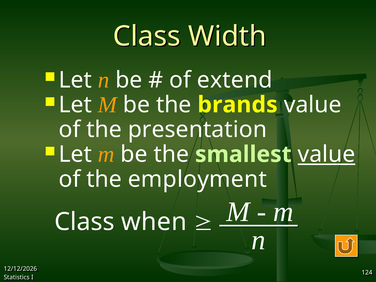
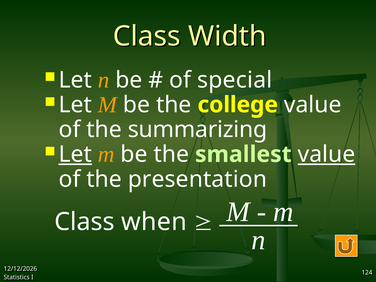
extend: extend -> special
brands: brands -> college
presentation: presentation -> summarizing
Let at (75, 154) underline: none -> present
employment: employment -> presentation
